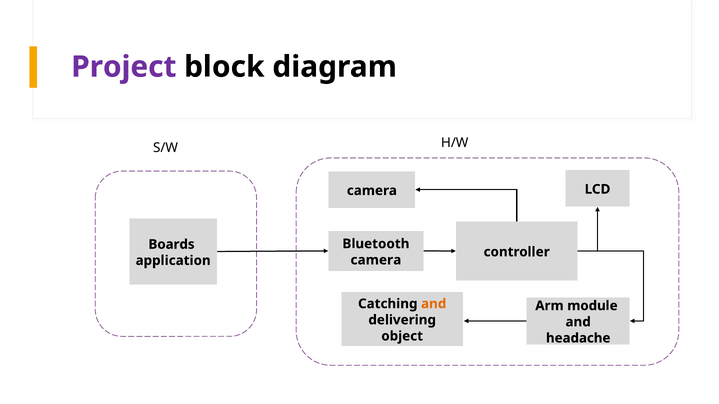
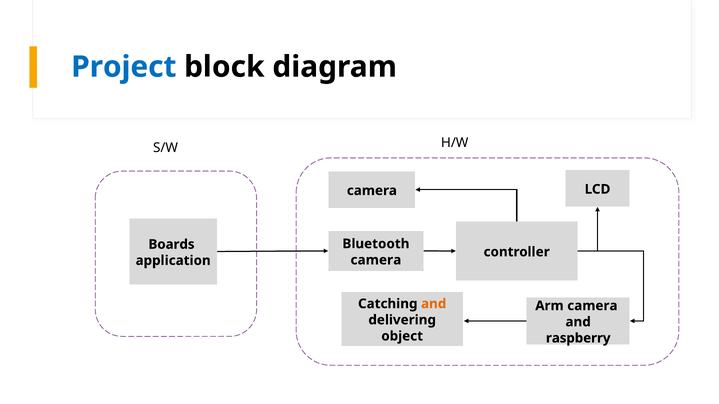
Project colour: purple -> blue
Arm module: module -> camera
headache: headache -> raspberry
